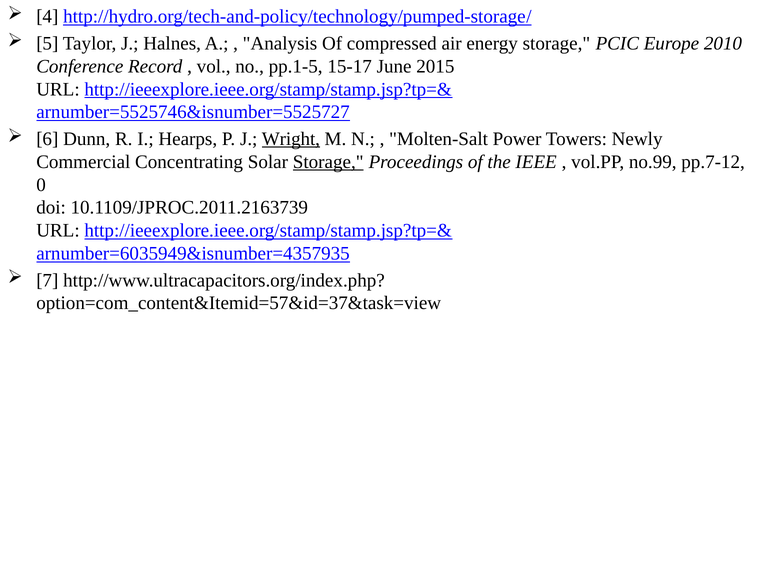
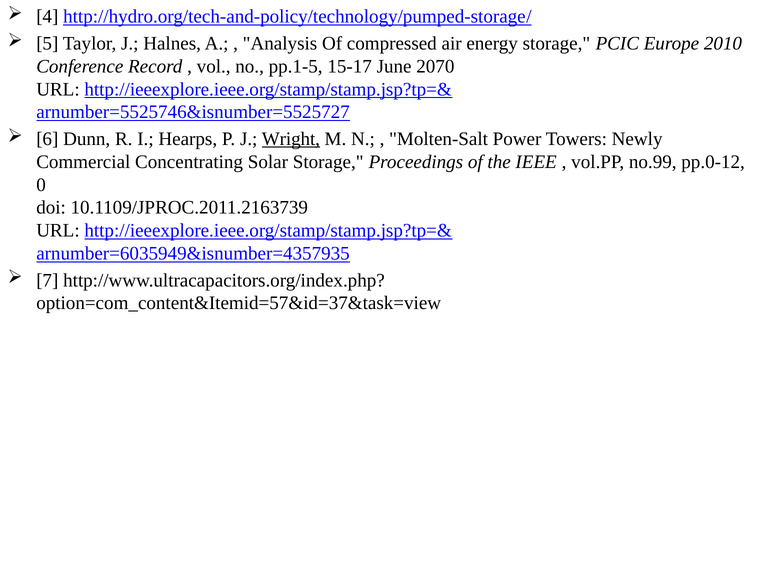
2015: 2015 -> 2070
Storage at (328, 162) underline: present -> none
pp.7-12: pp.7-12 -> pp.0-12
